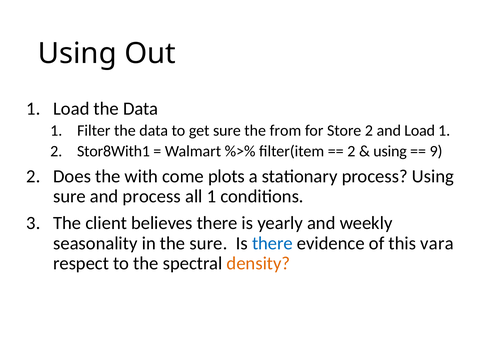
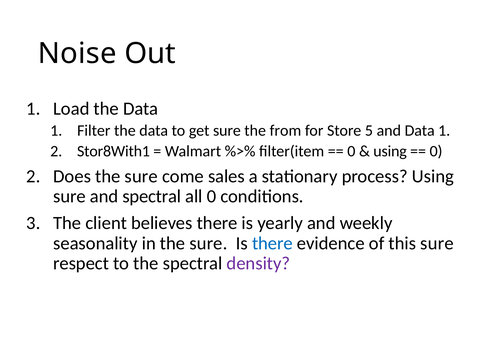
Using at (77, 54): Using -> Noise
Store 2: 2 -> 5
and Load: Load -> Data
2 at (351, 151): 2 -> 0
9 at (436, 151): 9 -> 0
Does the with: with -> sure
plots: plots -> sales
and process: process -> spectral
all 1: 1 -> 0
this vara: vara -> sure
density colour: orange -> purple
